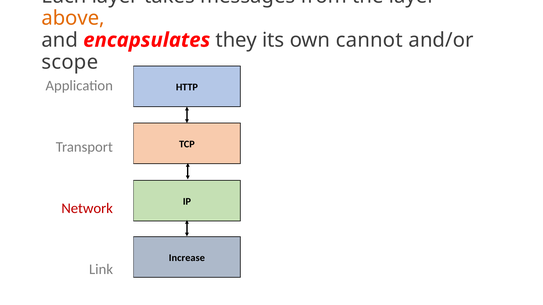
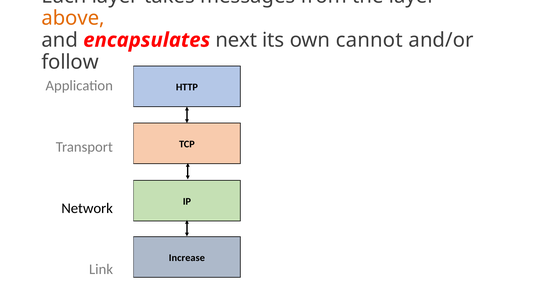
they: they -> next
scope: scope -> follow
Network colour: red -> black
